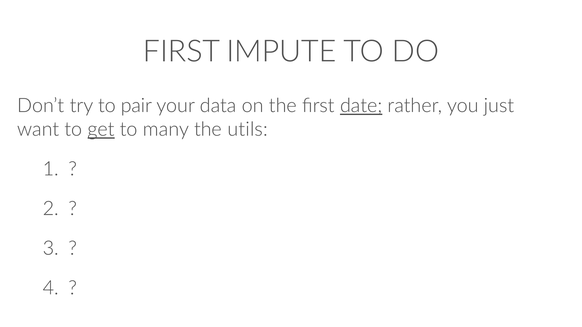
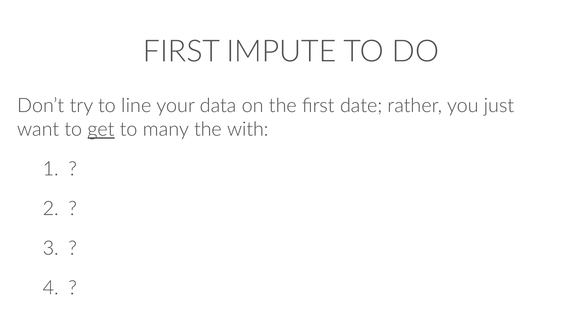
pair: pair -> line
date underline: present -> none
utils: utils -> with
